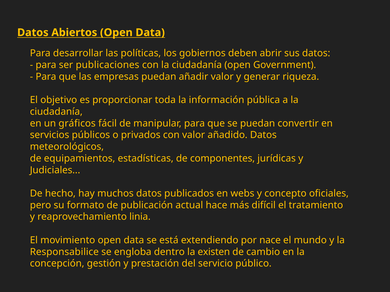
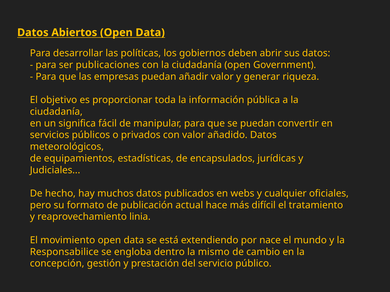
gráficos: gráficos -> significa
componentes: componentes -> encapsulados
concepto: concepto -> cualquier
existen: existen -> mismo
